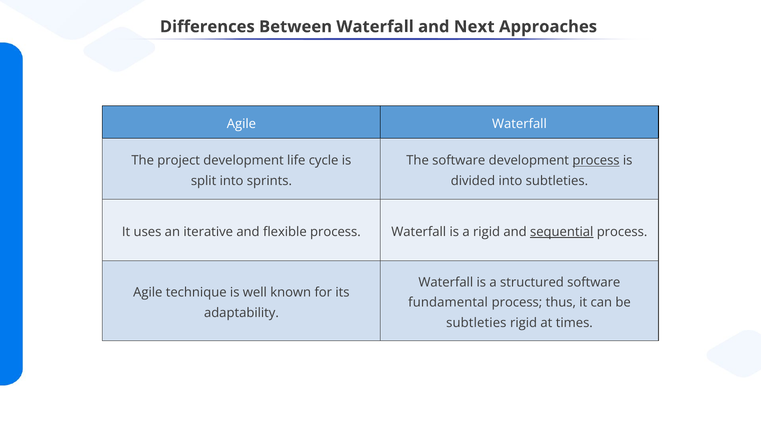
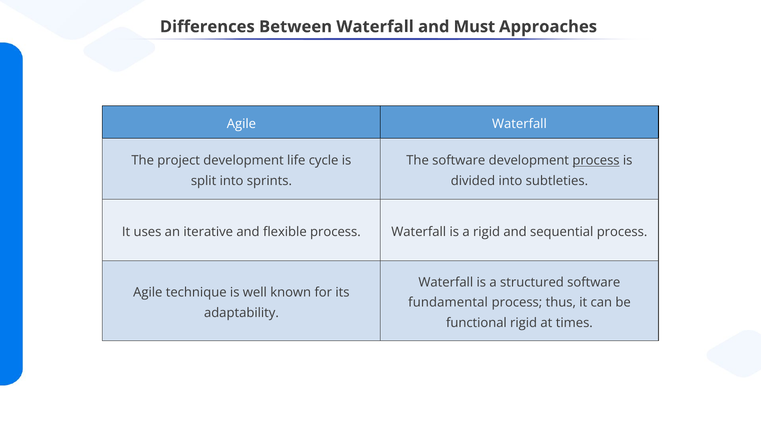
Next: Next -> Must
sequential underline: present -> none
subtleties at (476, 323): subtleties -> functional
